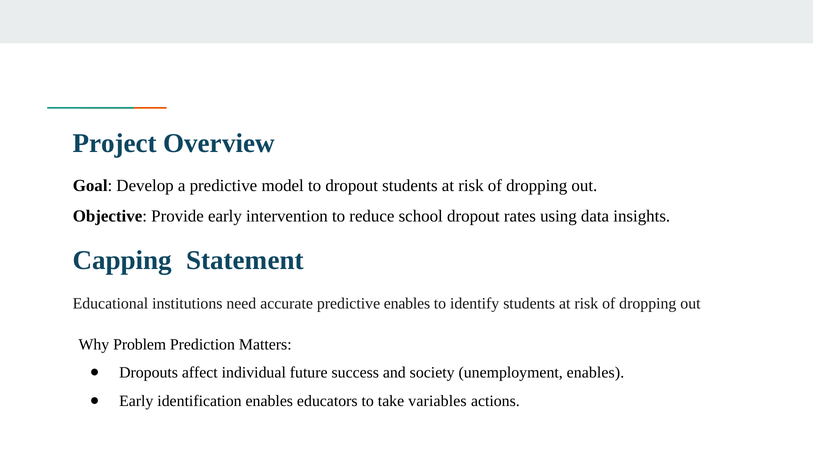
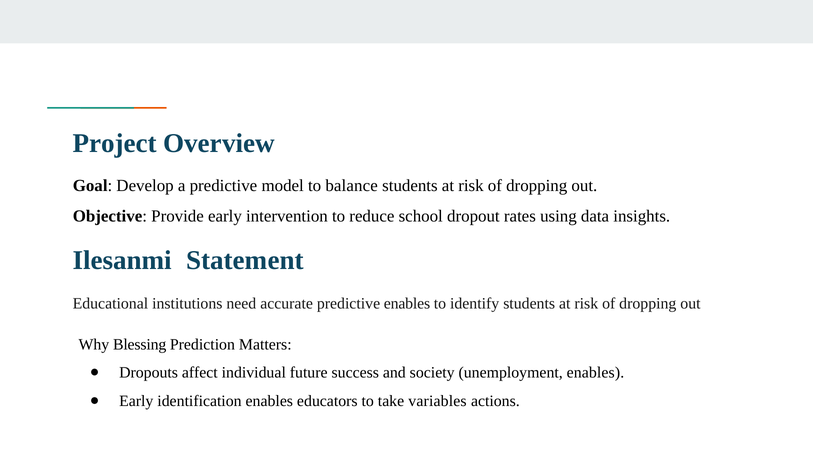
to dropout: dropout -> balance
Capping: Capping -> Ilesanmi
Problem: Problem -> Blessing
